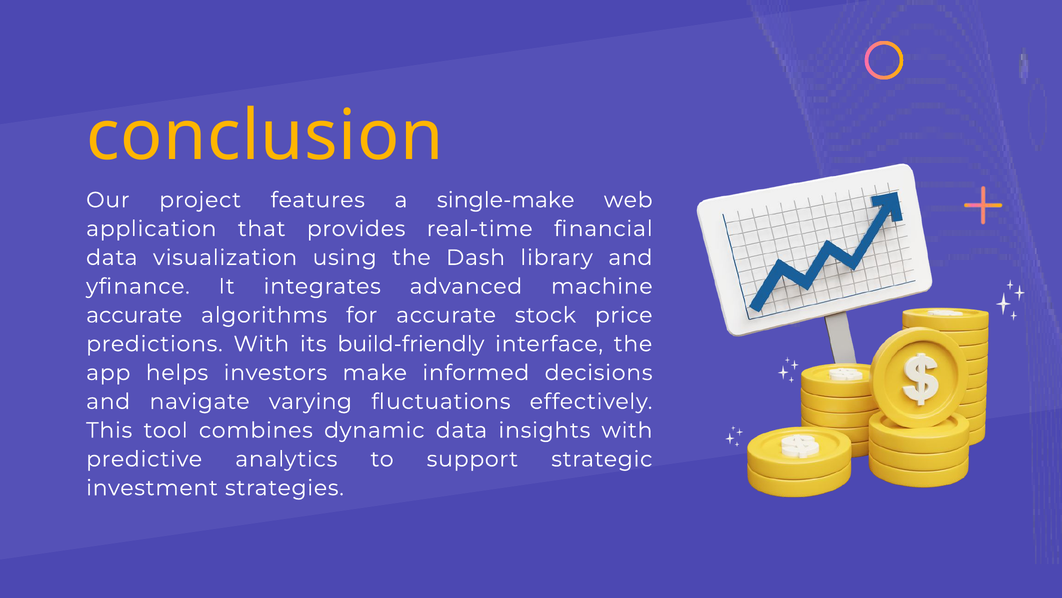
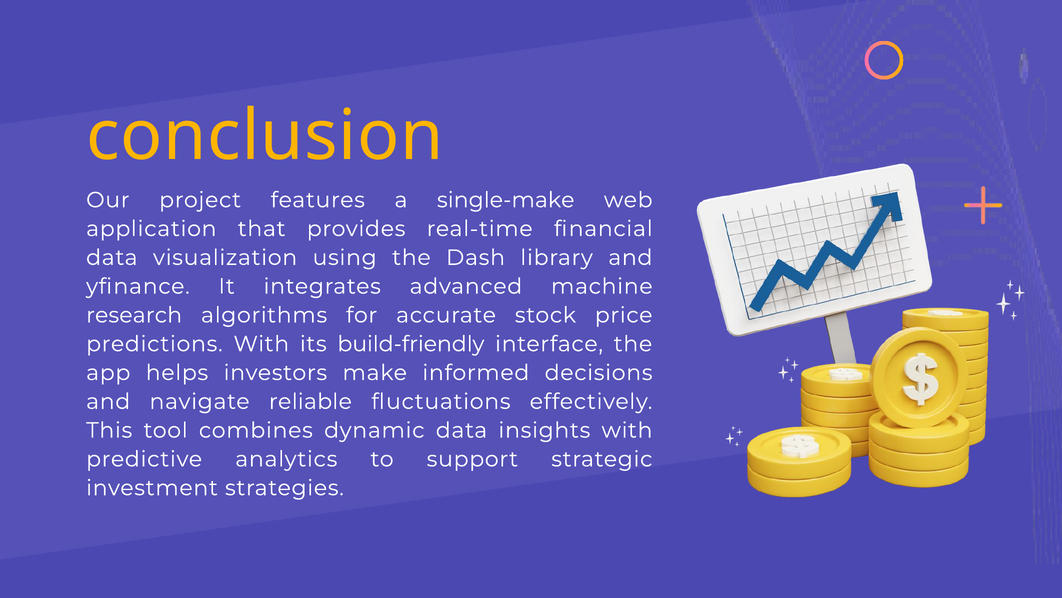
accurate at (134, 315): accurate -> research
varying: varying -> reliable
